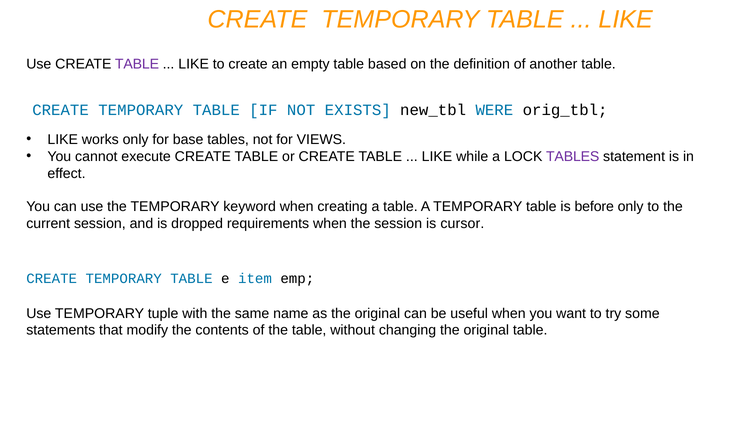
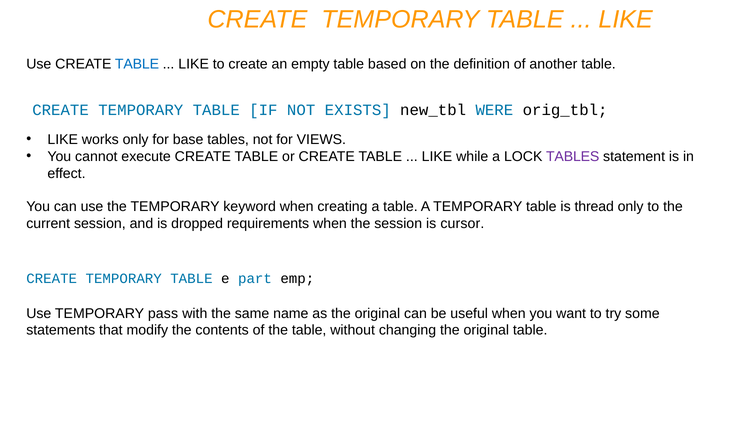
TABLE at (137, 64) colour: purple -> blue
before: before -> thread
item: item -> part
tuple: tuple -> pass
